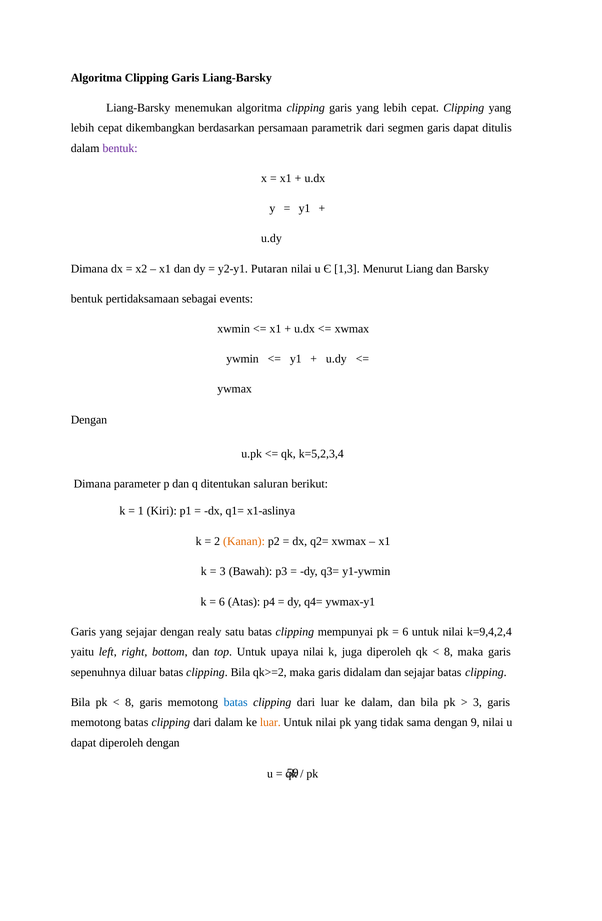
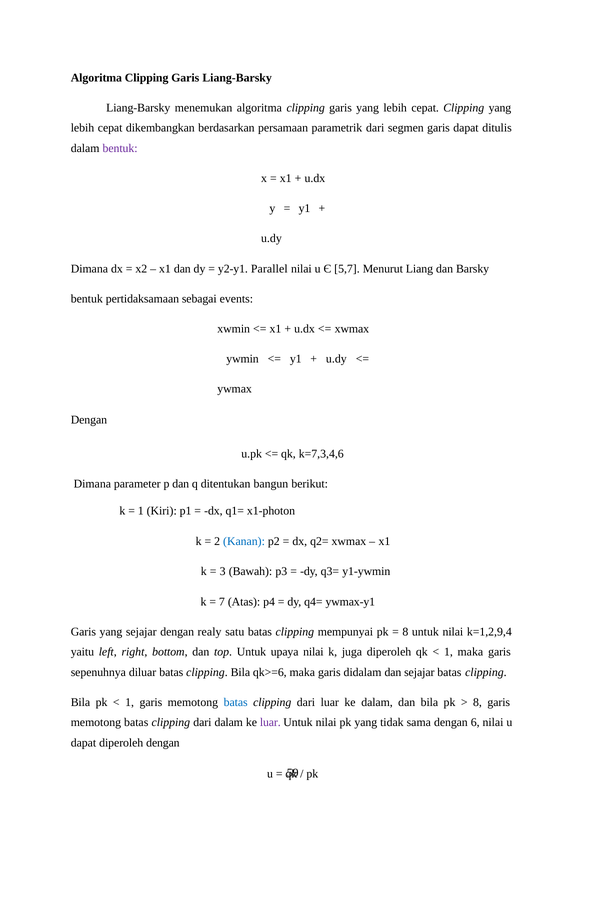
Putaran: Putaran -> Parallel
1,3: 1,3 -> 5,7
k=5,2,3,4: k=5,2,3,4 -> k=7,3,4,6
saluran: saluran -> bangun
x1-aslinya: x1-aslinya -> x1-photon
Kanan colour: orange -> blue
6 at (222, 601): 6 -> 7
6 at (405, 631): 6 -> 8
k=9,4,2,4: k=9,4,2,4 -> k=1,2,9,4
8 at (448, 652): 8 -> 1
qk>=2: qk>=2 -> qk>=6
8 at (130, 702): 8 -> 1
3 at (477, 702): 3 -> 8
luar at (270, 722) colour: orange -> purple
9: 9 -> 6
